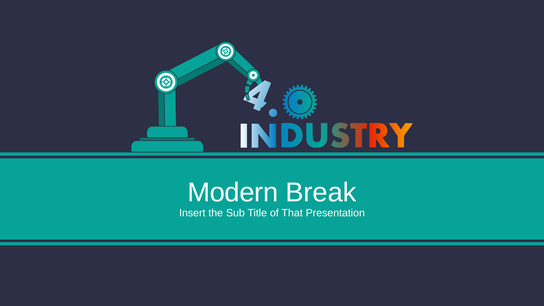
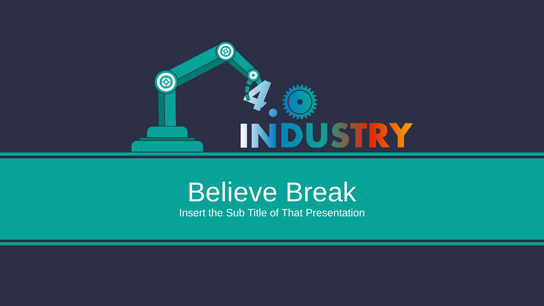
Modern: Modern -> Believe
